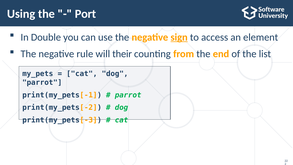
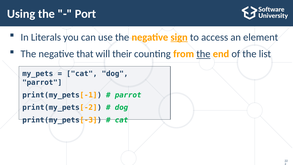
Double: Double -> Literals
rule: rule -> that
the at (203, 54) underline: none -> present
